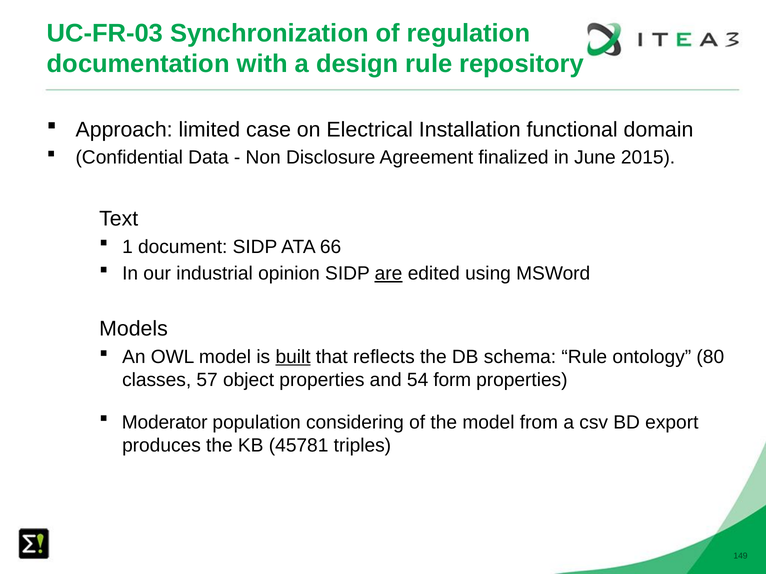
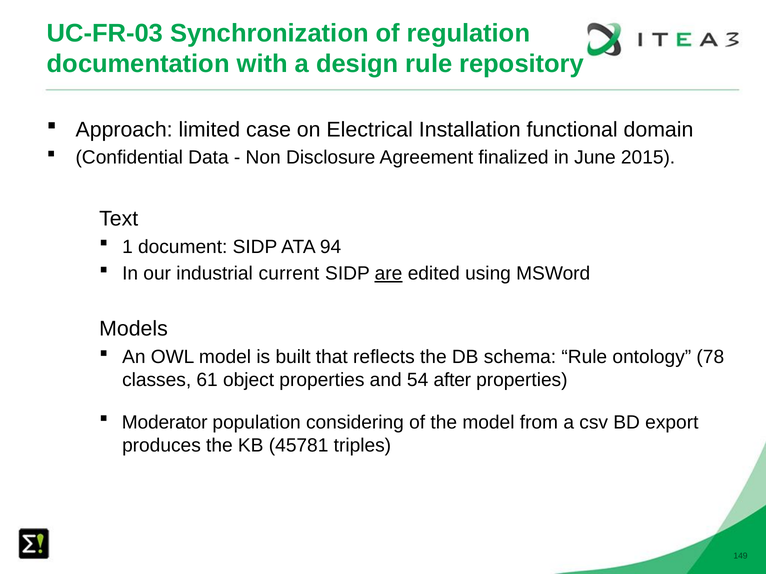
66: 66 -> 94
opinion: opinion -> current
built underline: present -> none
80: 80 -> 78
57: 57 -> 61
form: form -> after
